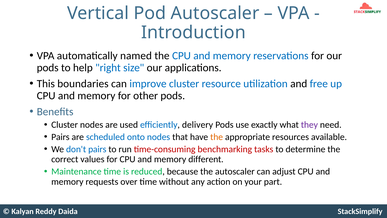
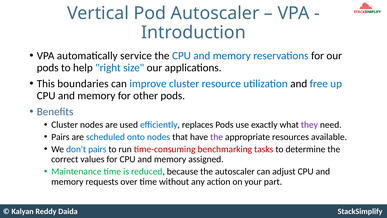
named: named -> service
delivery: delivery -> replaces
the at (217, 137) colour: orange -> purple
different: different -> assigned
